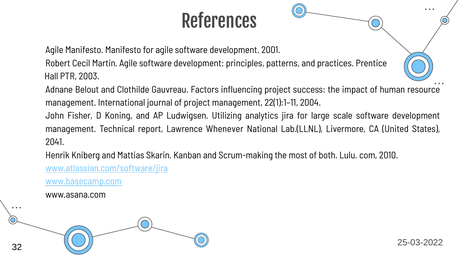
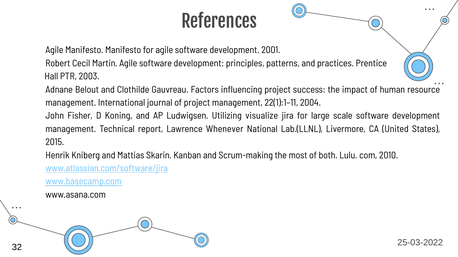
analytics: analytics -> visualize
2041: 2041 -> 2015
